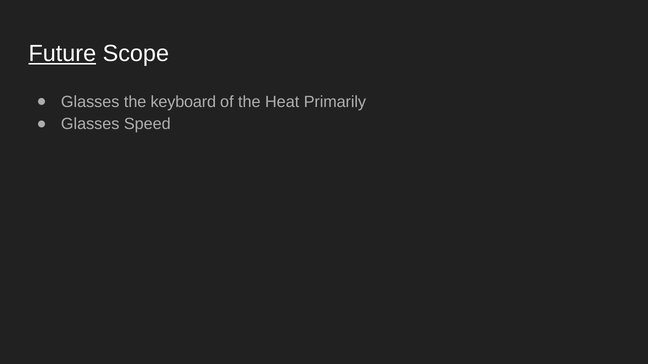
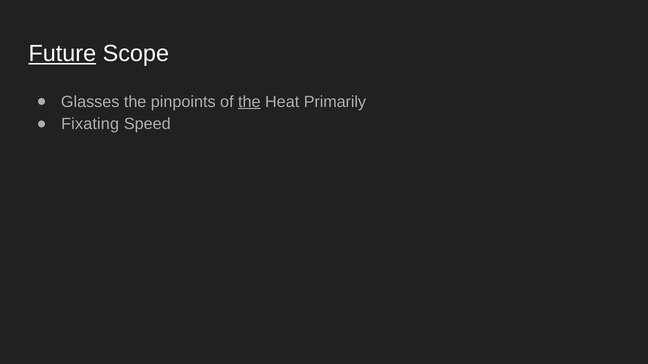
keyboard: keyboard -> pinpoints
the at (249, 102) underline: none -> present
Glasses at (90, 124): Glasses -> Fixating
